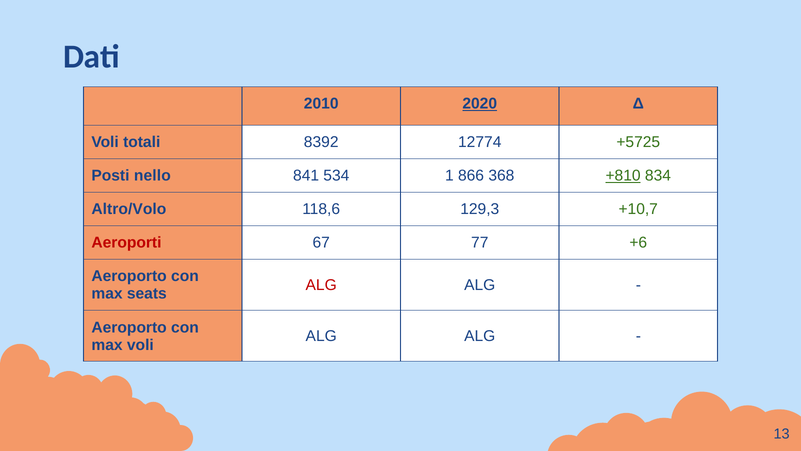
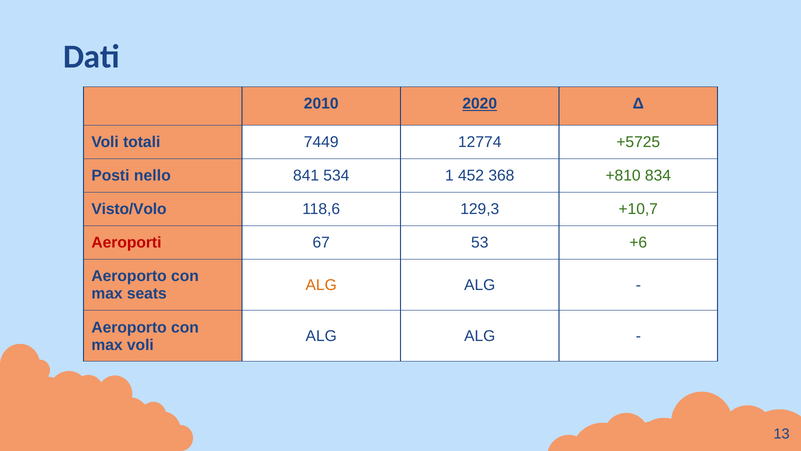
8392: 8392 -> 7449
866: 866 -> 452
+810 underline: present -> none
Altro/Volo: Altro/Volo -> Visto/Volo
77: 77 -> 53
ALG at (321, 285) colour: red -> orange
